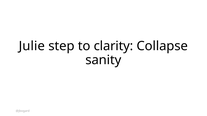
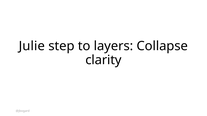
clarity: clarity -> layers
sanity: sanity -> clarity
